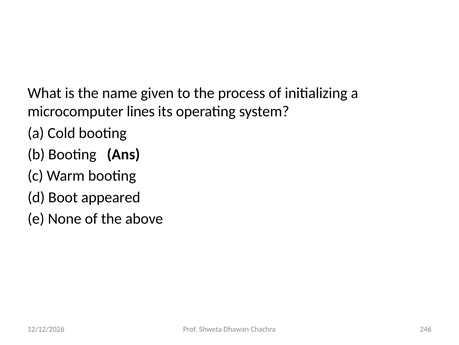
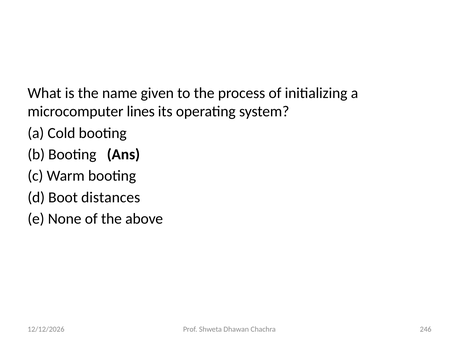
appeared: appeared -> distances
